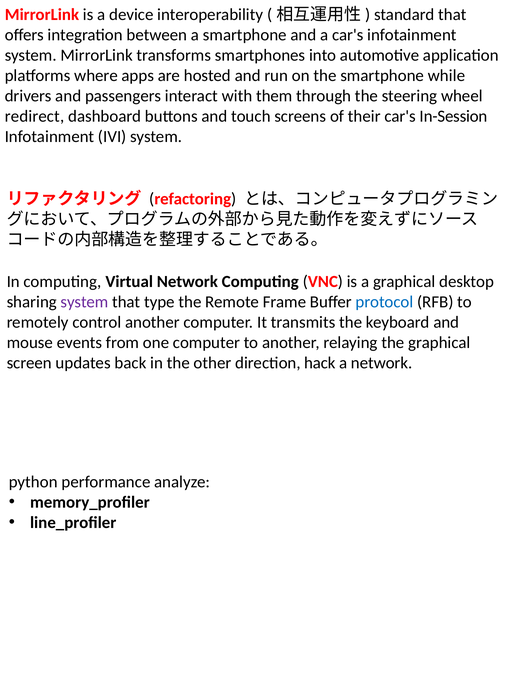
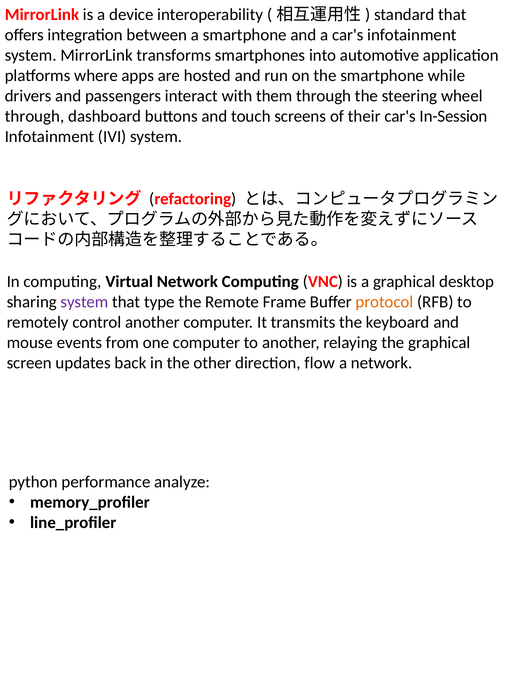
redirect at (35, 116): redirect -> through
protocol colour: blue -> orange
hack: hack -> flow
